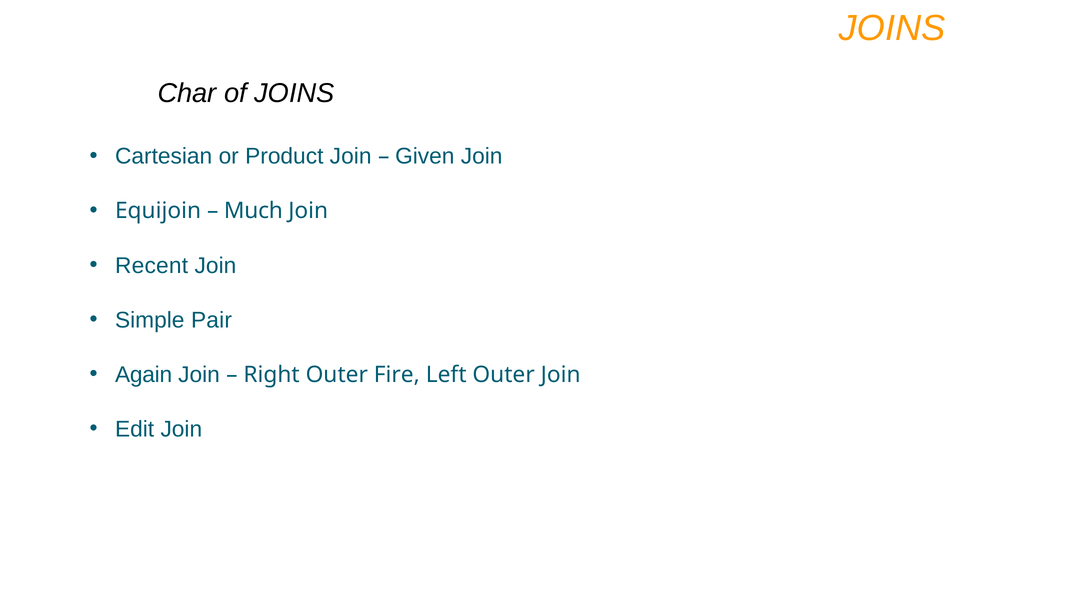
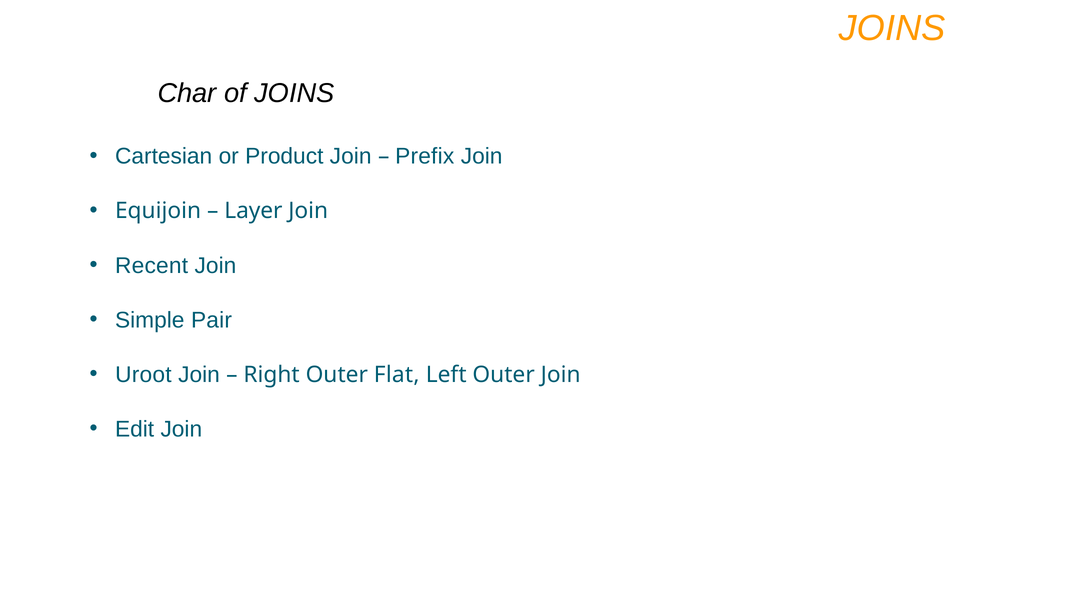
Given: Given -> Prefix
Much: Much -> Layer
Again: Again -> Uroot
Fire: Fire -> Flat
